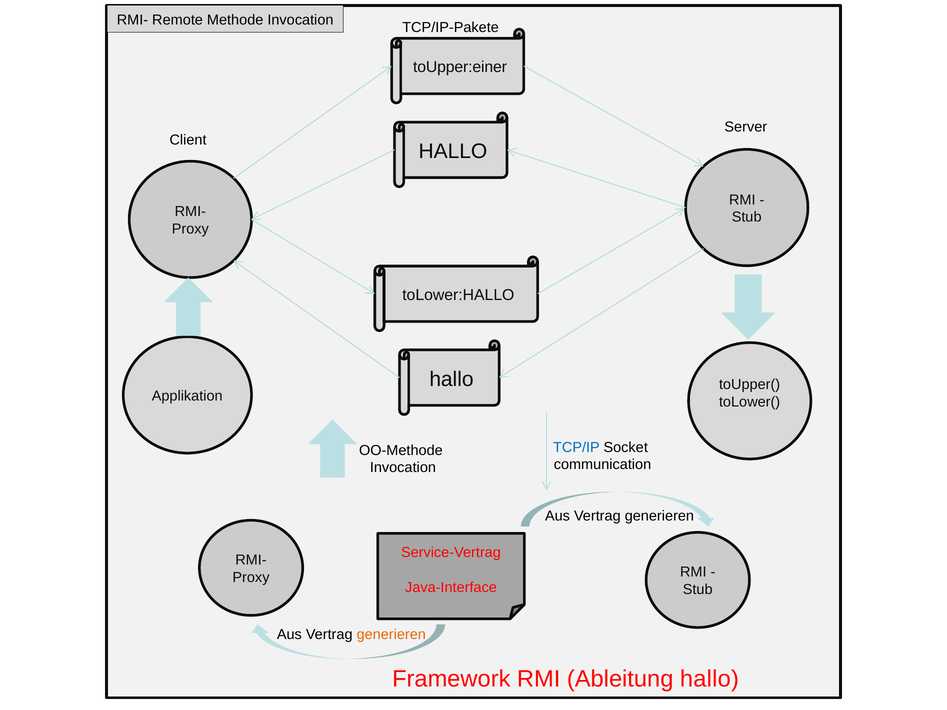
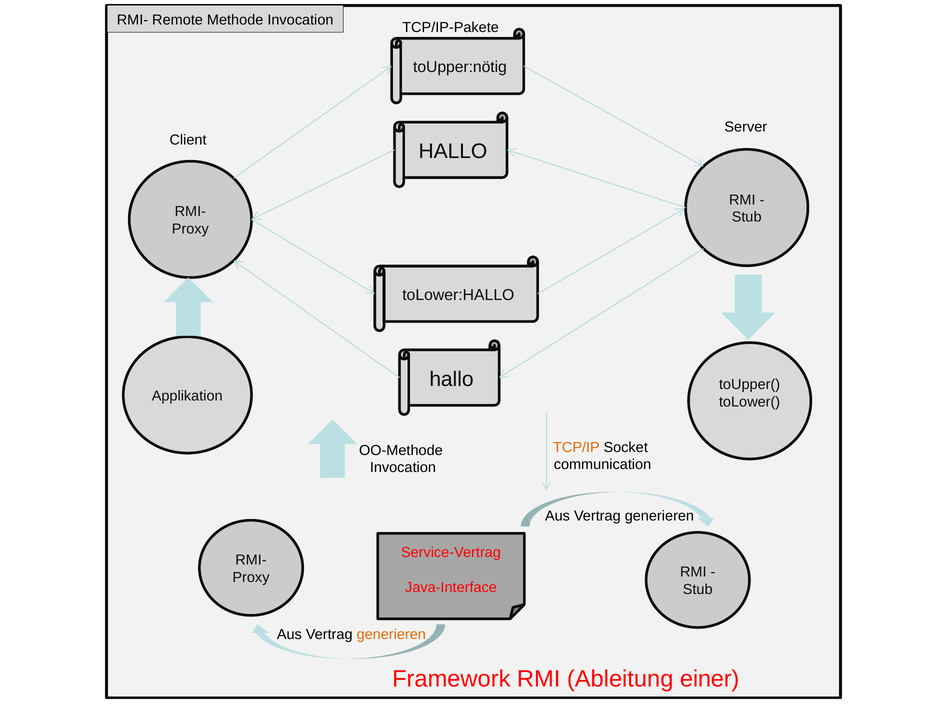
toUpper:einer: toUpper:einer -> toUpper:nötig
TCP/IP colour: blue -> orange
Ableitung hallo: hallo -> einer
